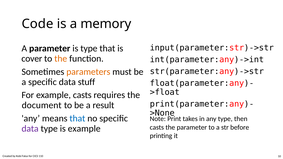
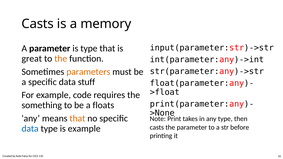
Code at (38, 24): Code -> Casts
cover: cover -> great
example casts: casts -> code
document: document -> something
result: result -> floats
that at (77, 118) colour: blue -> orange
data at (30, 129) colour: purple -> blue
